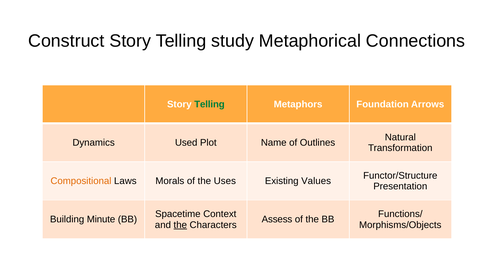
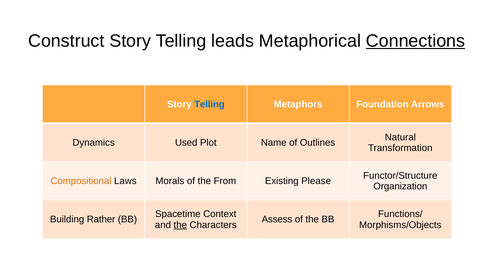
study: study -> leads
Connections underline: none -> present
Telling at (209, 104) colour: green -> blue
Uses: Uses -> From
Values: Values -> Please
Presentation: Presentation -> Organization
Minute: Minute -> Rather
